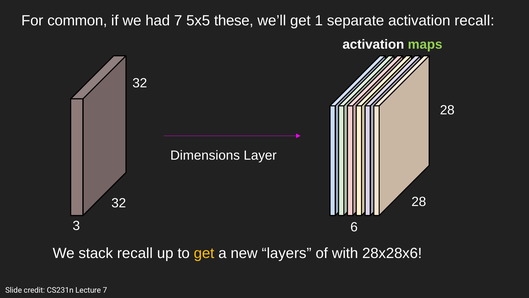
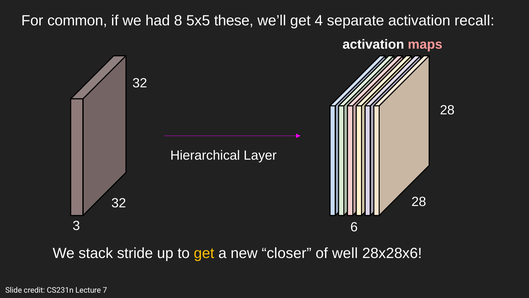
had 7: 7 -> 8
1: 1 -> 4
maps colour: light green -> pink
Dimensions: Dimensions -> Hierarchical
stack recall: recall -> stride
layers: layers -> closer
with: with -> well
